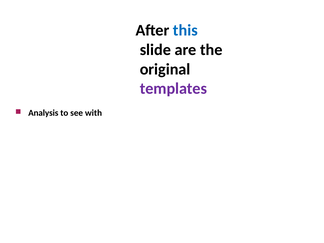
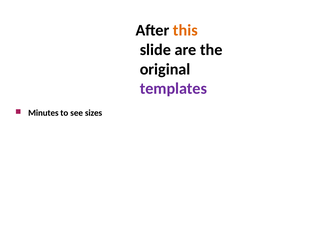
this colour: blue -> orange
Analysis: Analysis -> Minutes
with: with -> sizes
